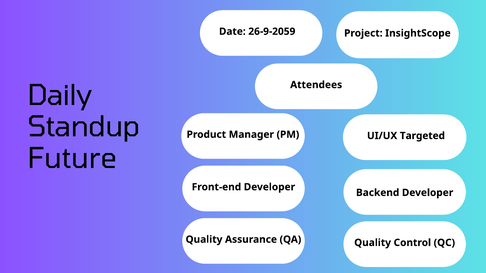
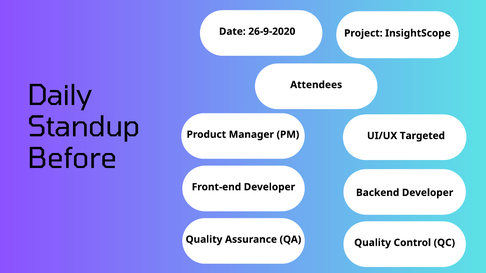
26-9-2059: 26-9-2059 -> 26-9-2020
Future: Future -> Before
